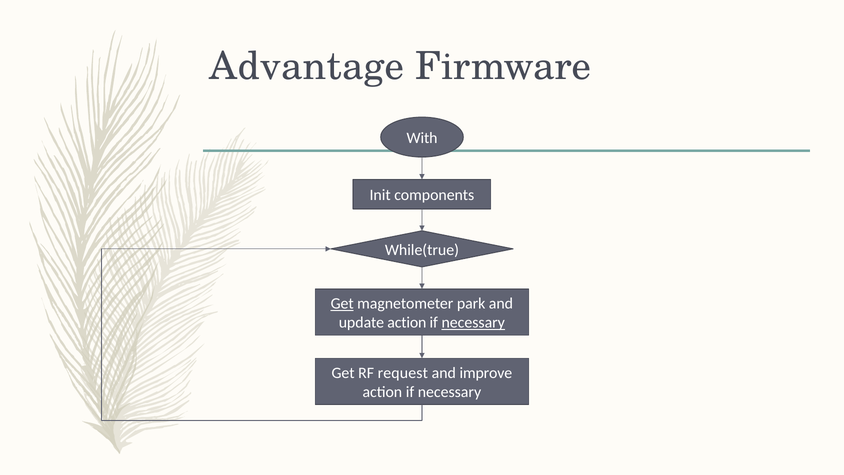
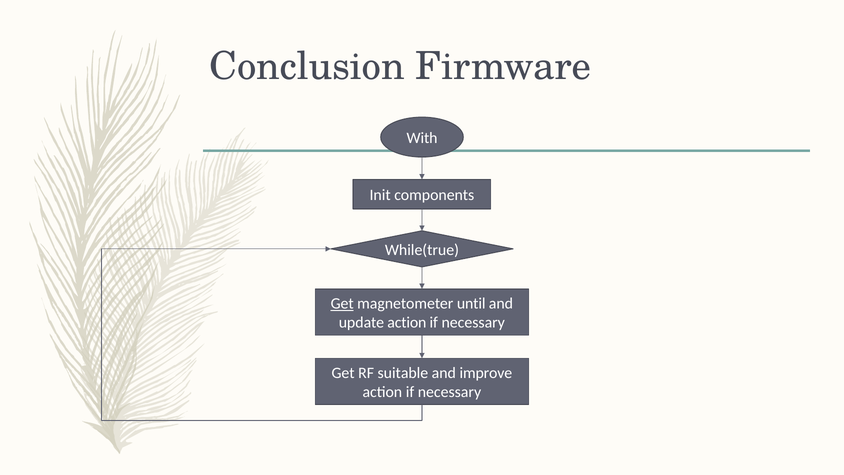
Advantage: Advantage -> Conclusion
park: park -> until
necessary at (473, 322) underline: present -> none
request: request -> suitable
